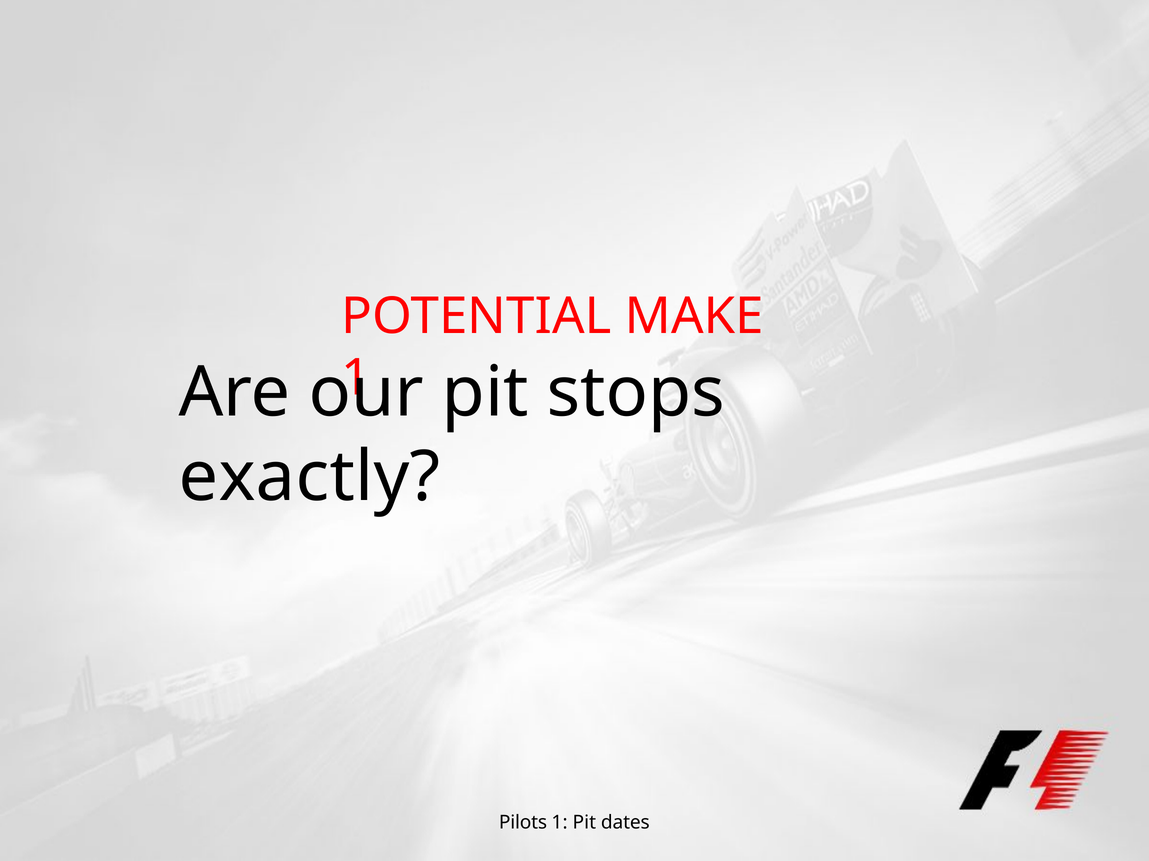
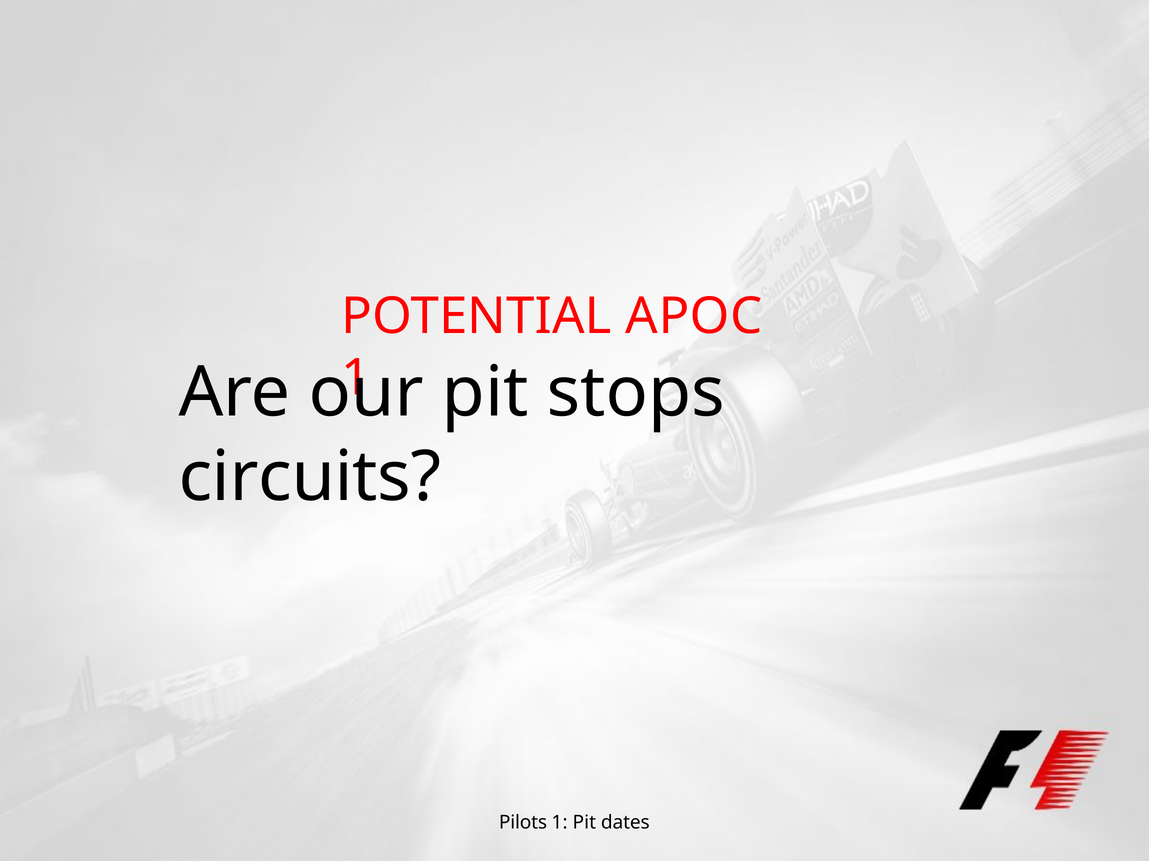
MAKE: MAKE -> APOC
exactly: exactly -> circuits
